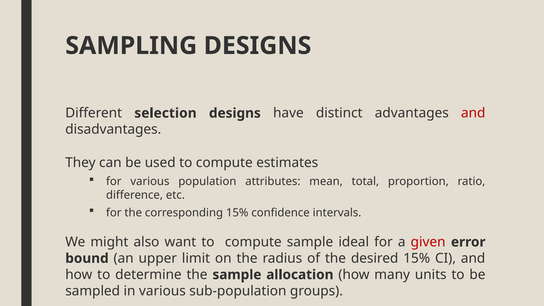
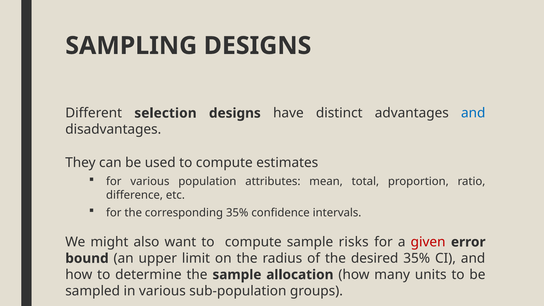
and at (473, 113) colour: red -> blue
corresponding 15%: 15% -> 35%
ideal: ideal -> risks
desired 15%: 15% -> 35%
